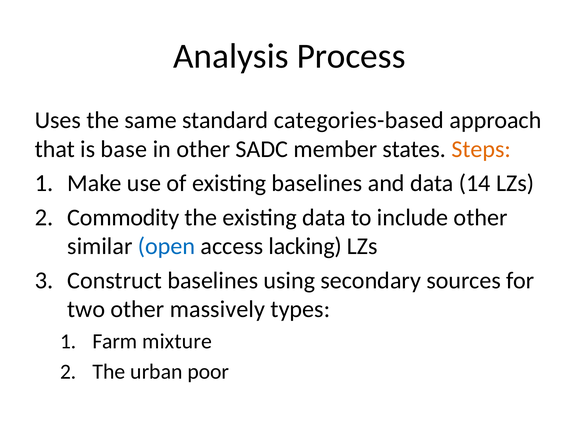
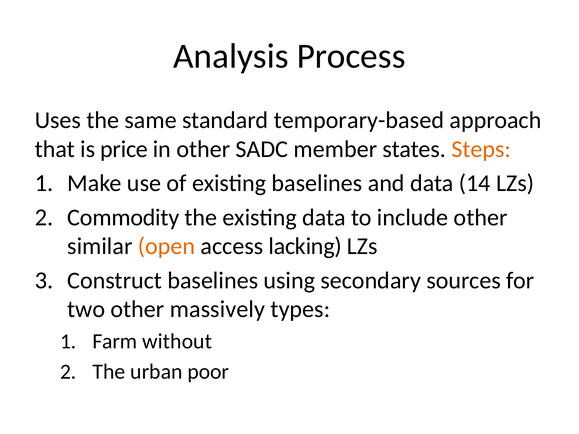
categories-based: categories-based -> temporary-based
base: base -> price
open colour: blue -> orange
mixture: mixture -> without
